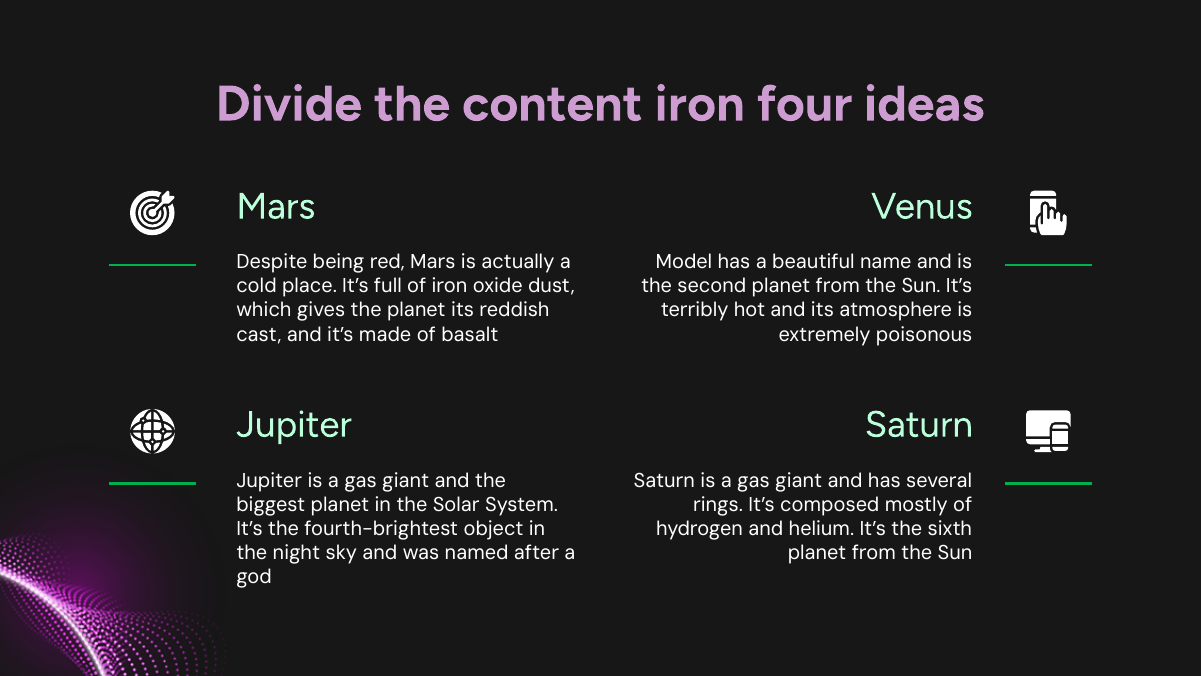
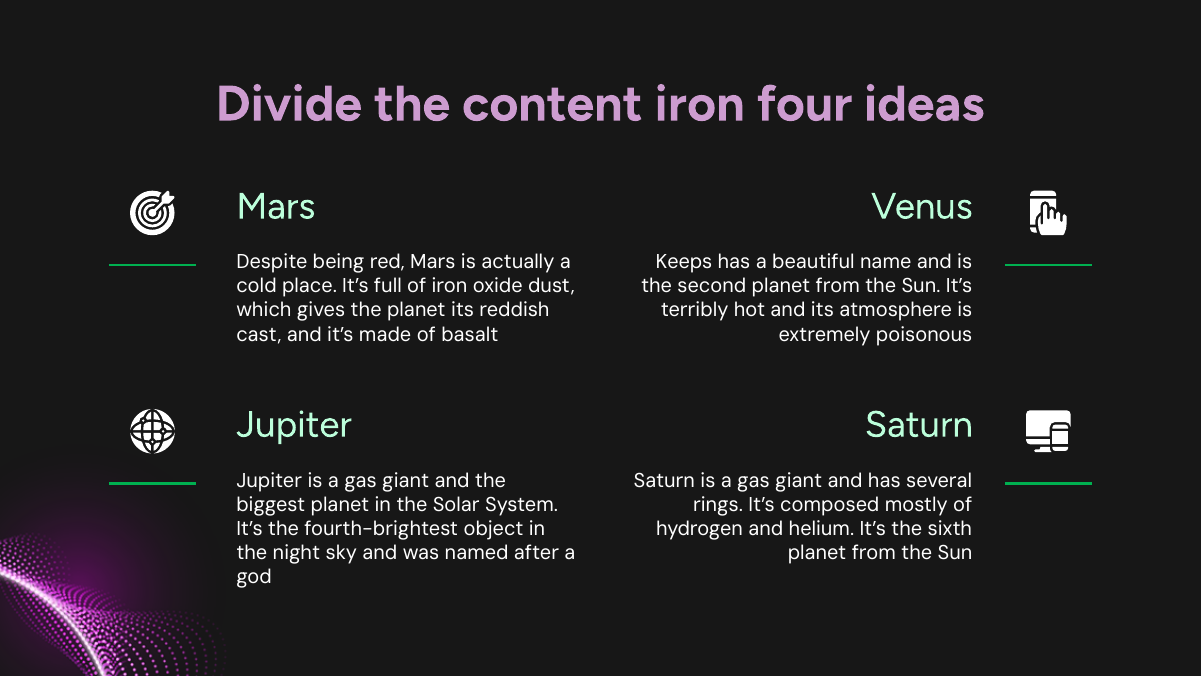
Model: Model -> Keeps
